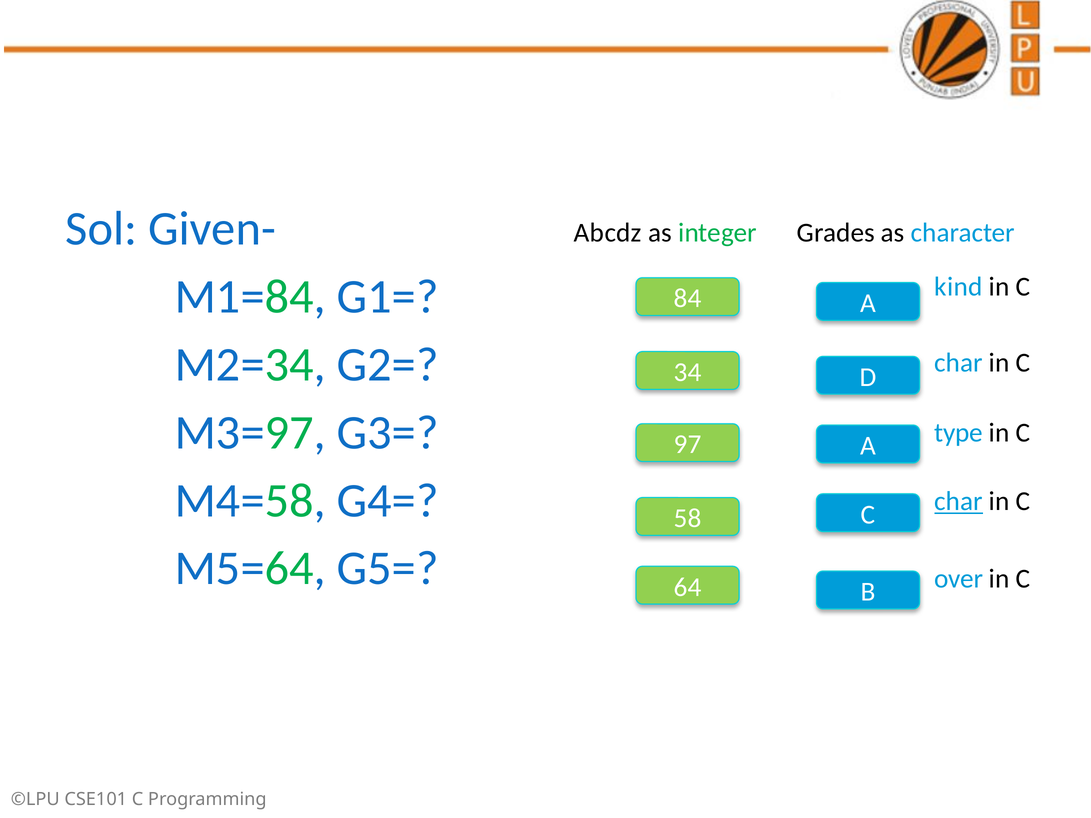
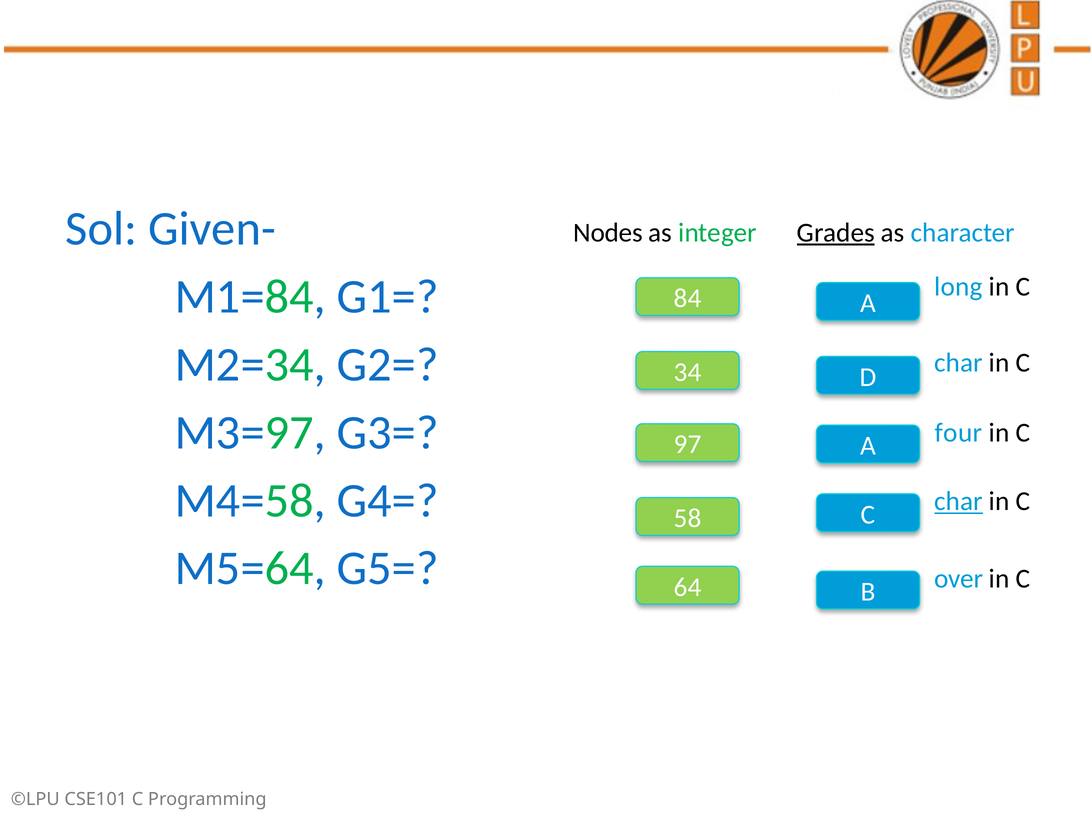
Abcdz: Abcdz -> Nodes
Grades underline: none -> present
kind: kind -> long
type: type -> four
